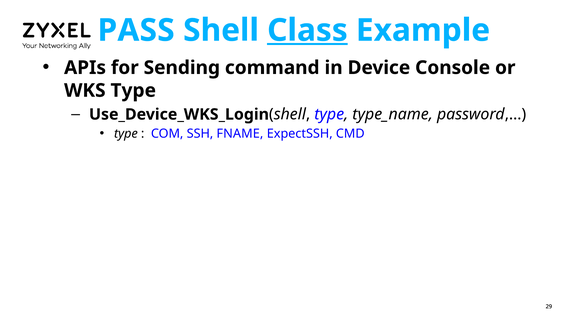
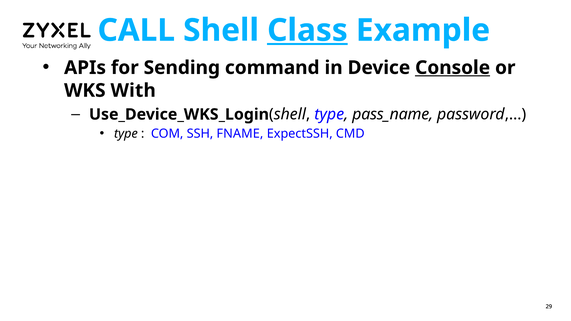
PASS: PASS -> CALL
Console underline: none -> present
WKS Type: Type -> With
type_name: type_name -> pass_name
